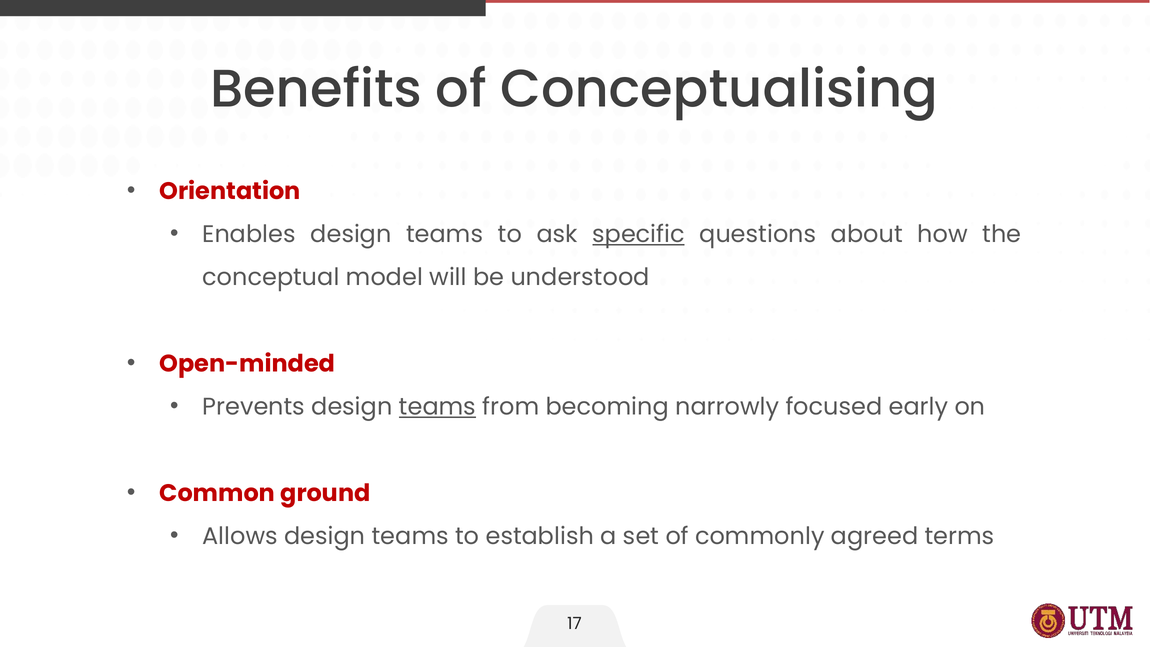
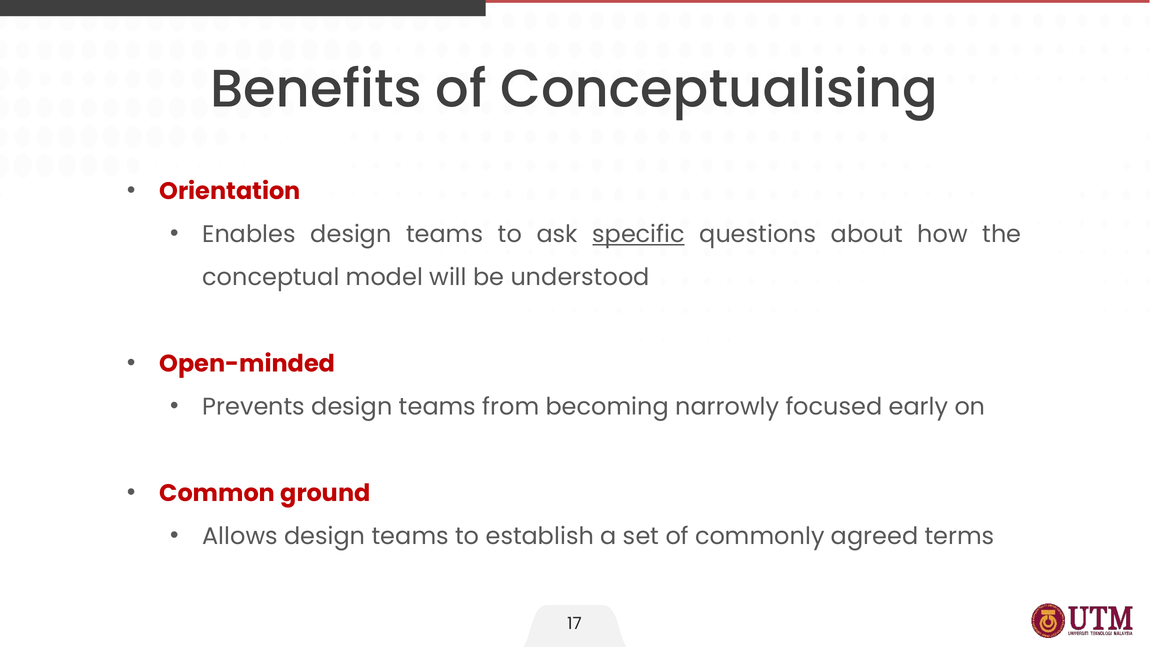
teams at (437, 407) underline: present -> none
